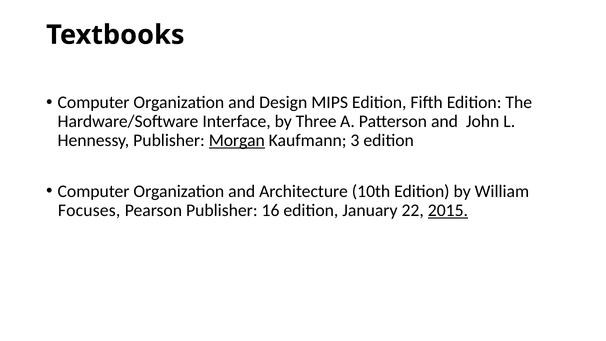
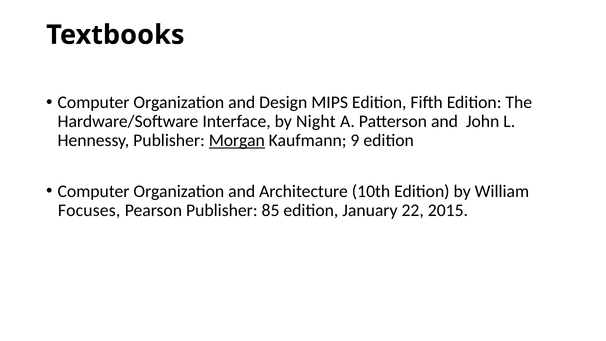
Three: Three -> Night
3: 3 -> 9
16: 16 -> 85
2015 underline: present -> none
